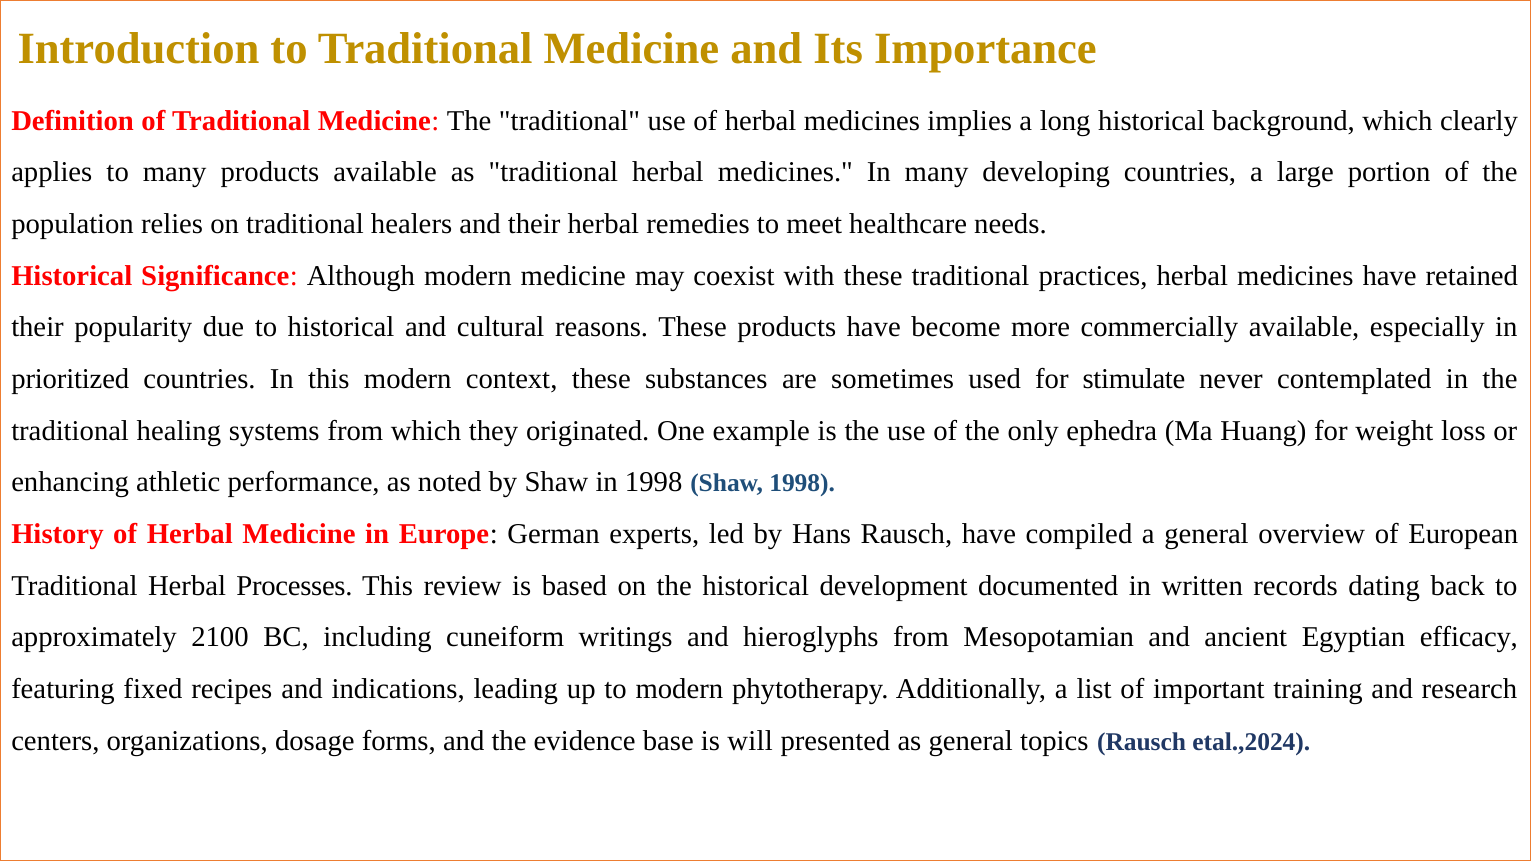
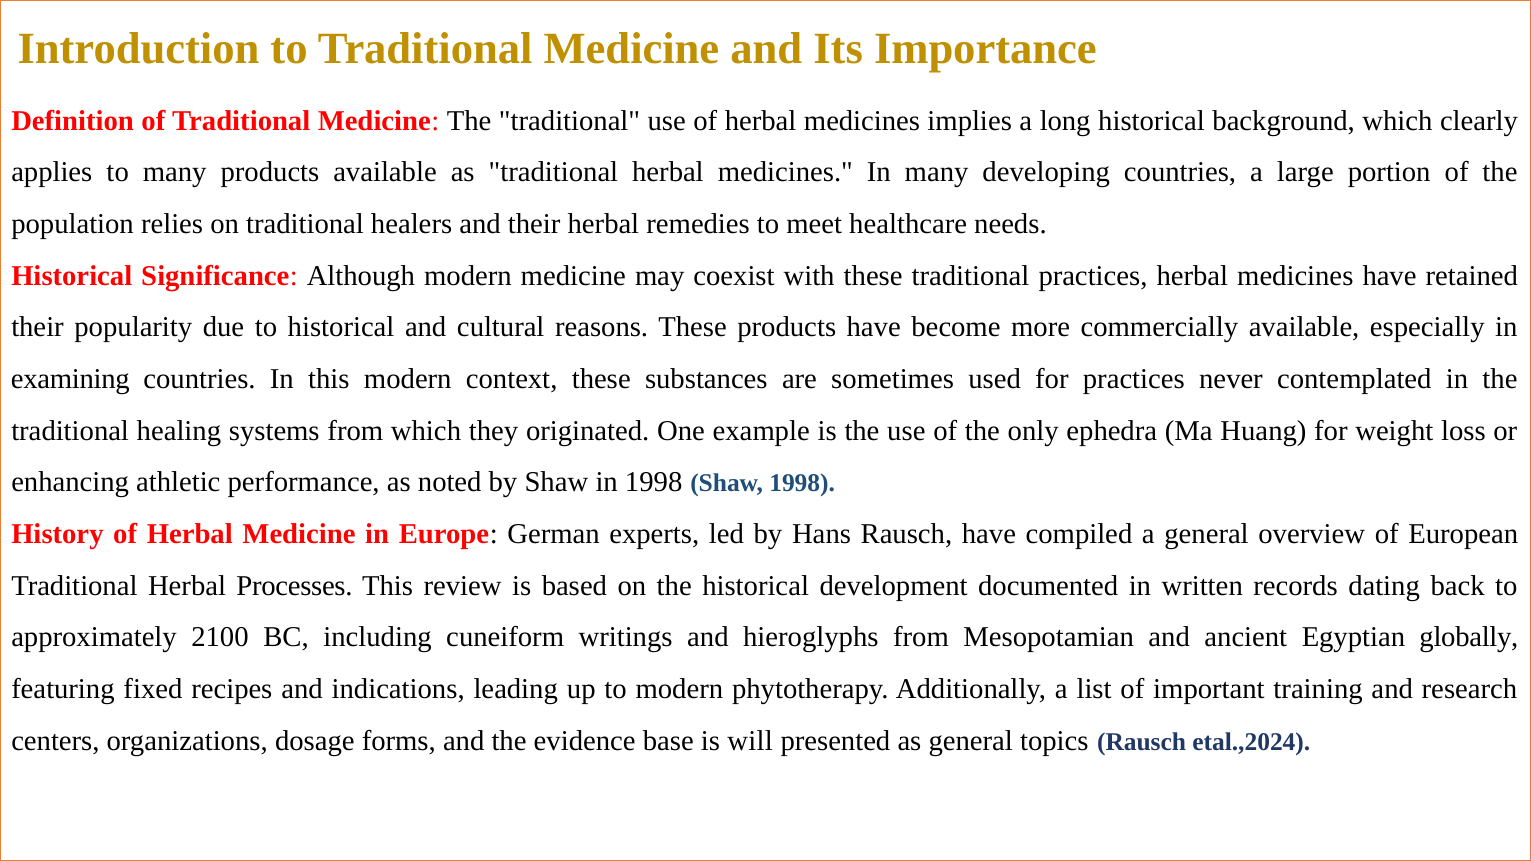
prioritized: prioritized -> examining
for stimulate: stimulate -> practices
efficacy: efficacy -> globally
